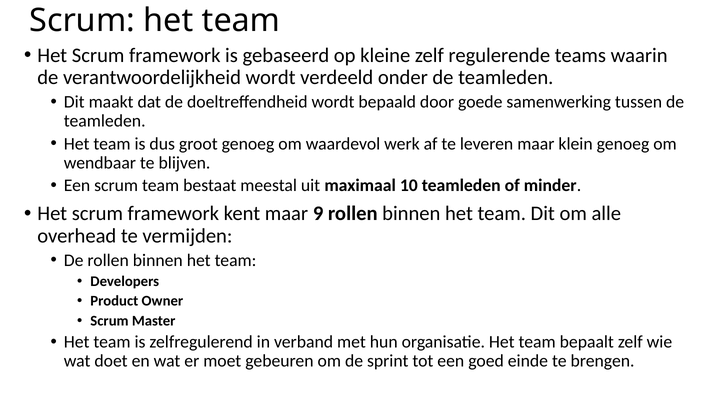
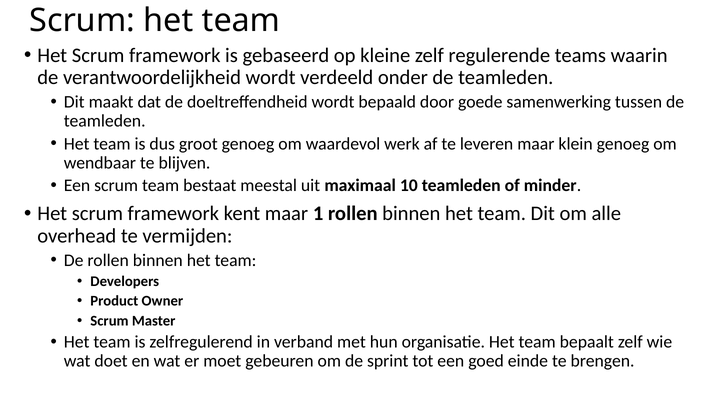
9: 9 -> 1
